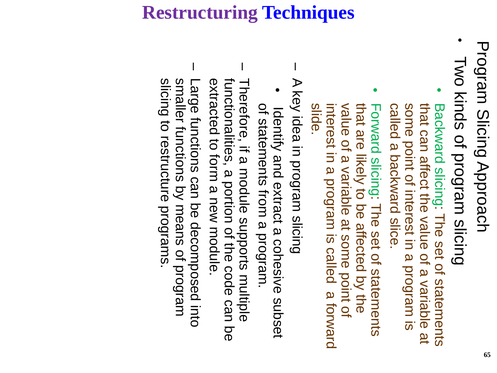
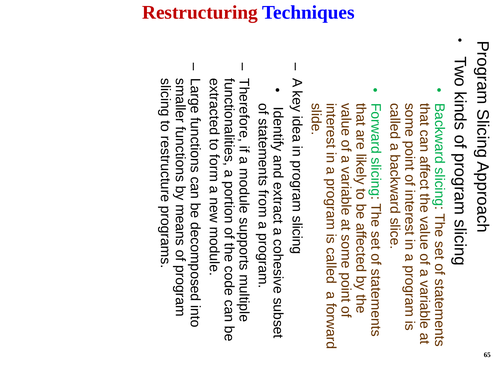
Restructuring colour: purple -> red
